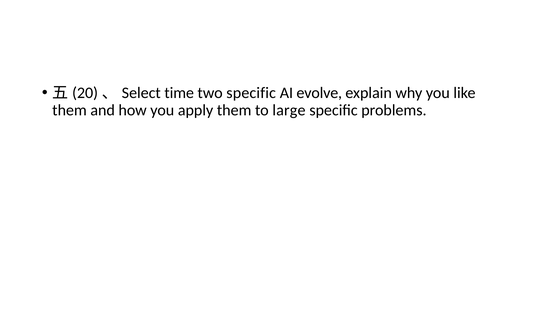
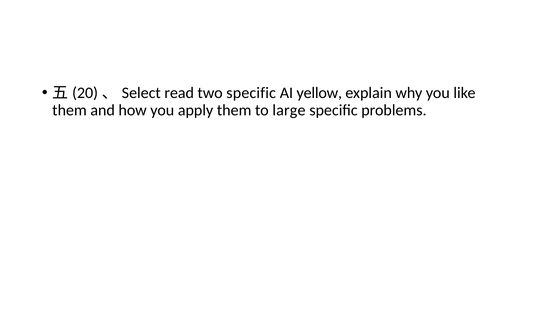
time: time -> read
evolve: evolve -> yellow
